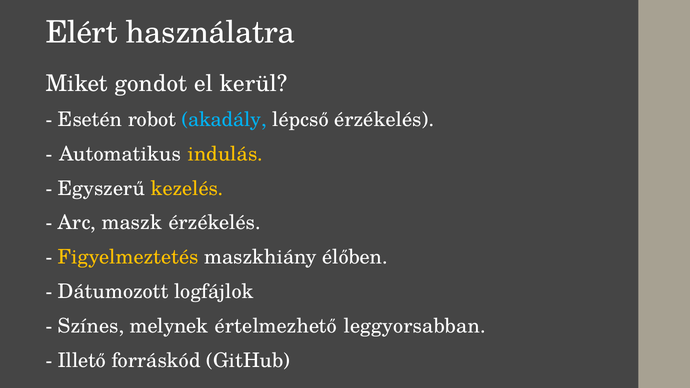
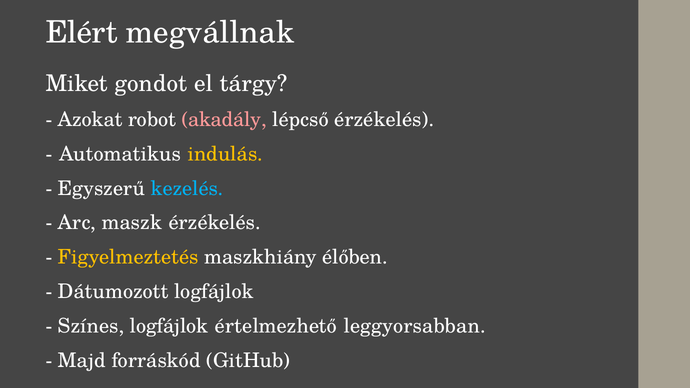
használatra: használatra -> megvállnak
kerül: kerül -> tárgy
Esetén: Esetén -> Azokat
akadály colour: light blue -> pink
kezelés colour: yellow -> light blue
Színes melynek: melynek -> logfájlok
Illető: Illető -> Majd
